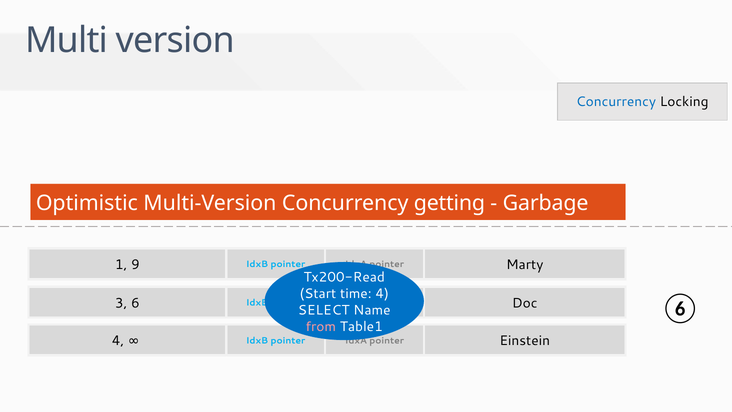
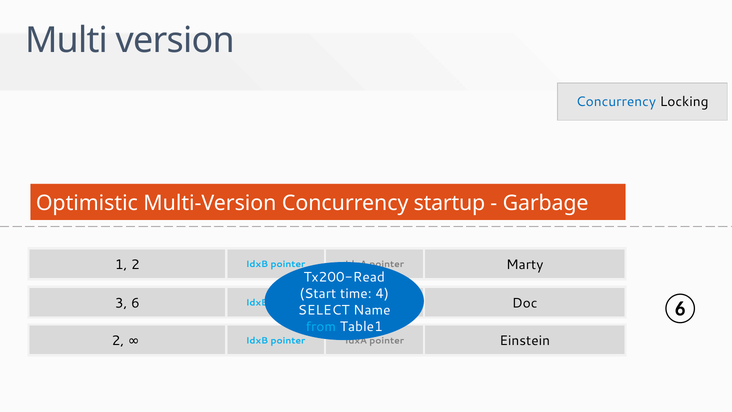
getting: getting -> startup
1 9: 9 -> 2
from colour: pink -> light blue
4 at (118, 341): 4 -> 2
